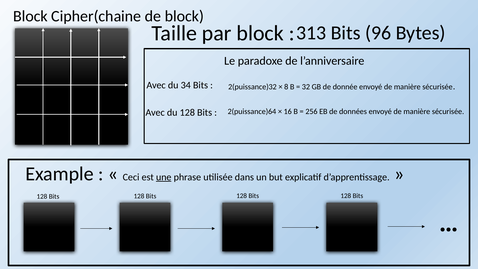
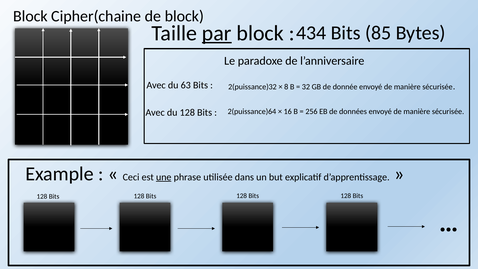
par underline: none -> present
313: 313 -> 434
96: 96 -> 85
34: 34 -> 63
